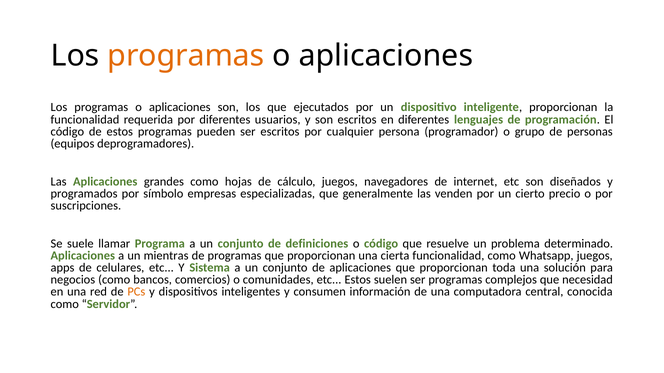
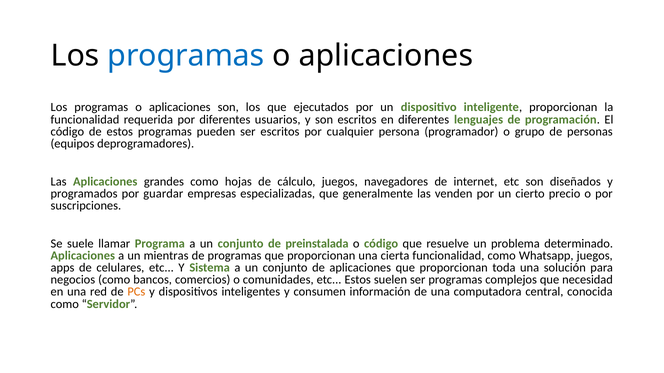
programas at (186, 56) colour: orange -> blue
símbolo: símbolo -> guardar
definiciones: definiciones -> preinstalada
